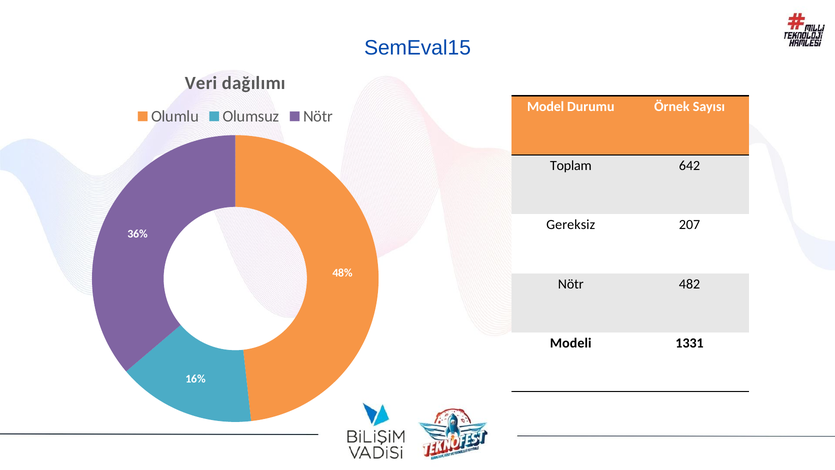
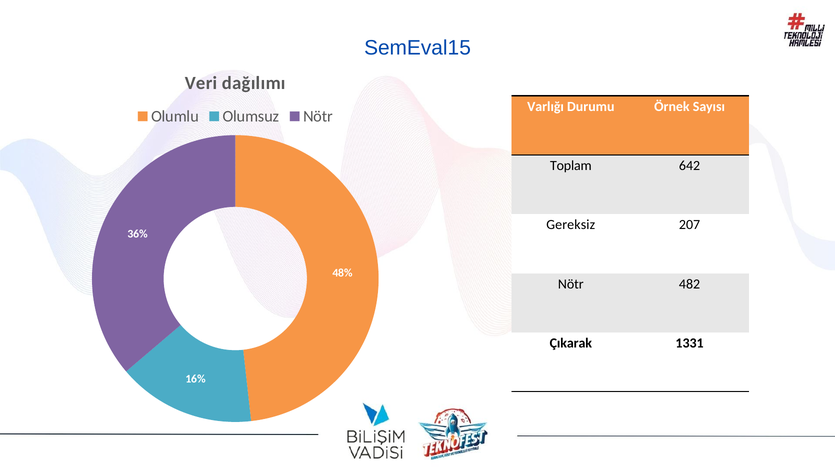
Model: Model -> Varlığı
Modeli: Modeli -> Çıkarak
